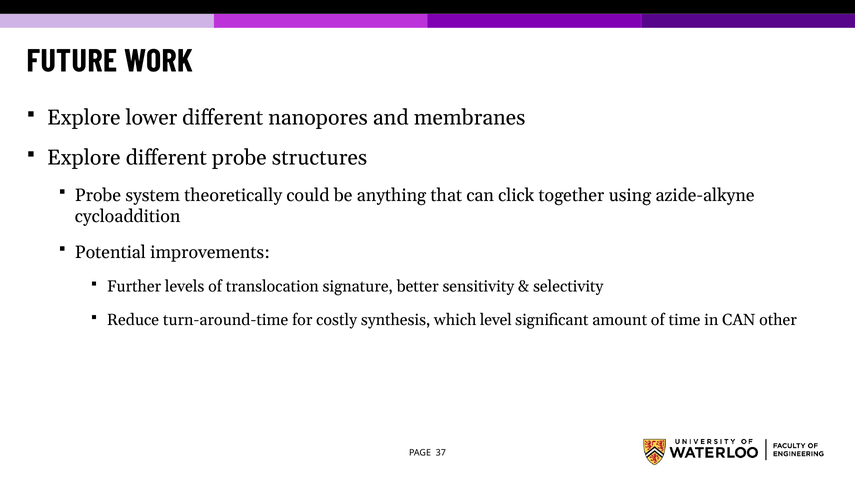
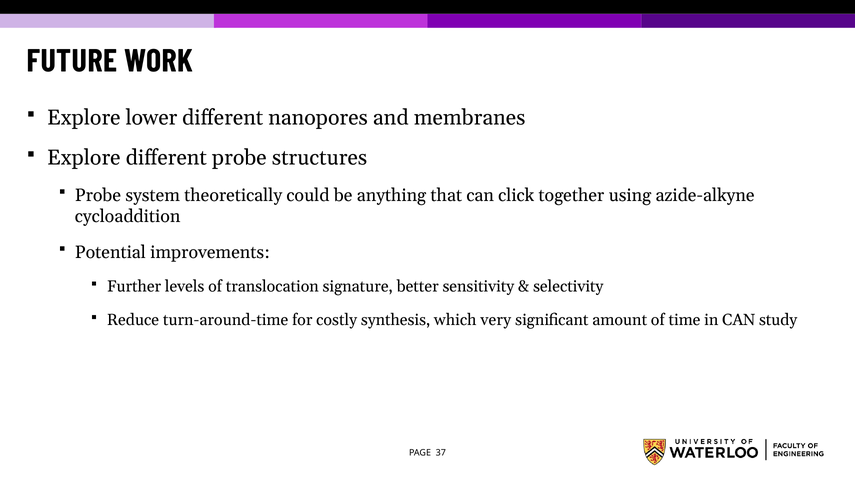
level: level -> very
other: other -> study
